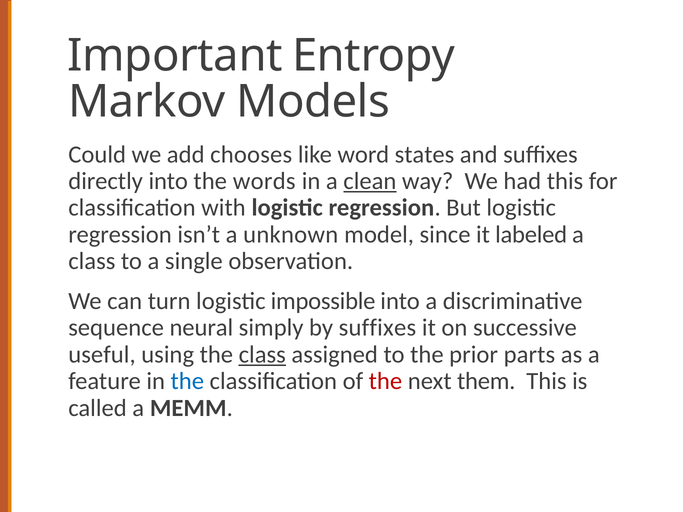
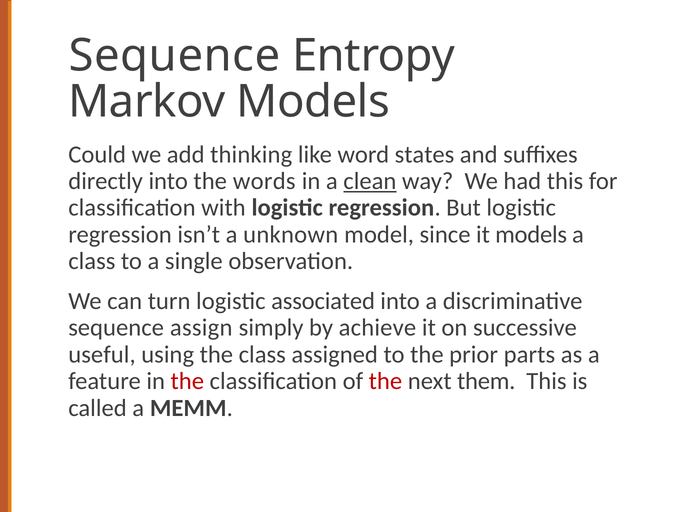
Important at (175, 56): Important -> Sequence
chooses: chooses -> thinking
it labeled: labeled -> models
impossible: impossible -> associated
neural: neural -> assign
by suffixes: suffixes -> achieve
class at (262, 355) underline: present -> none
the at (187, 381) colour: blue -> red
